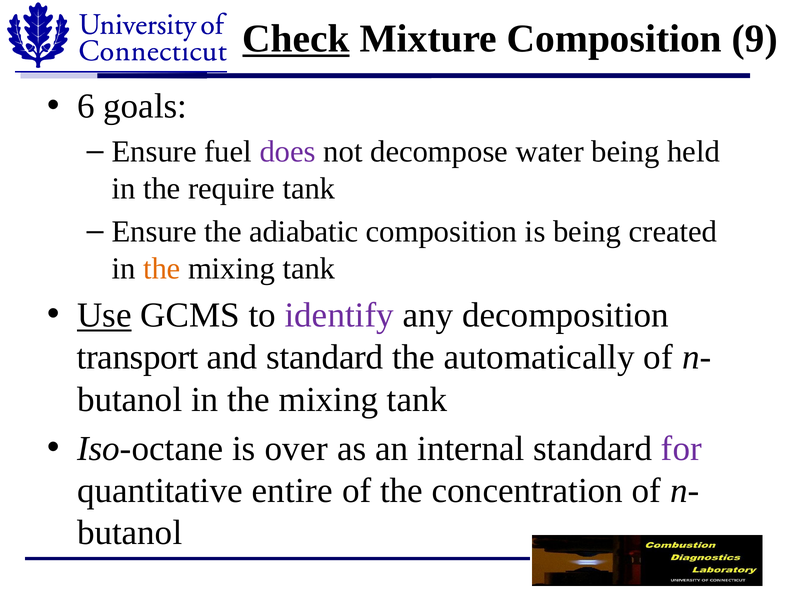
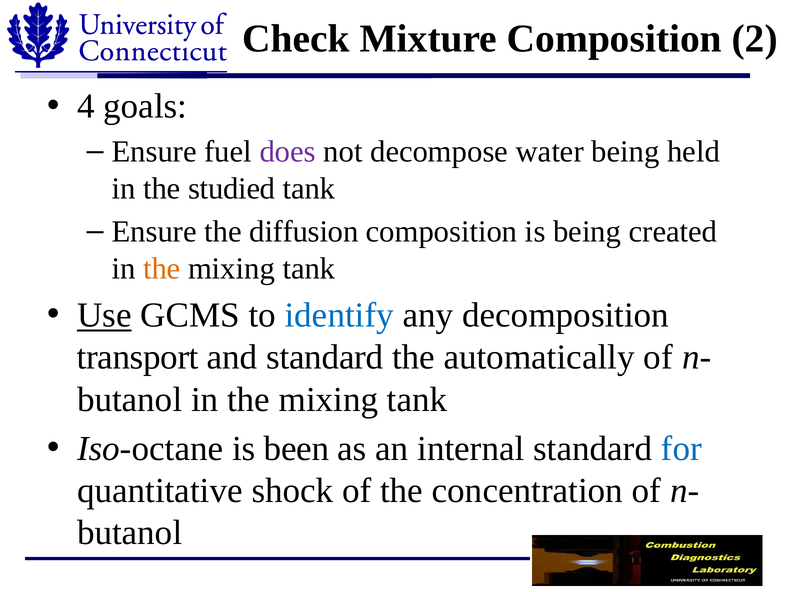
Check underline: present -> none
9: 9 -> 2
6: 6 -> 4
require: require -> studied
adiabatic: adiabatic -> diffusion
identify colour: purple -> blue
over: over -> been
for colour: purple -> blue
entire: entire -> shock
